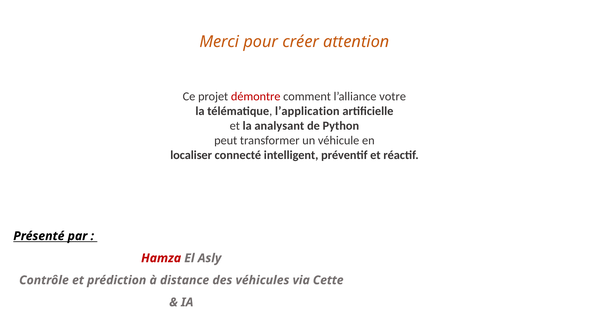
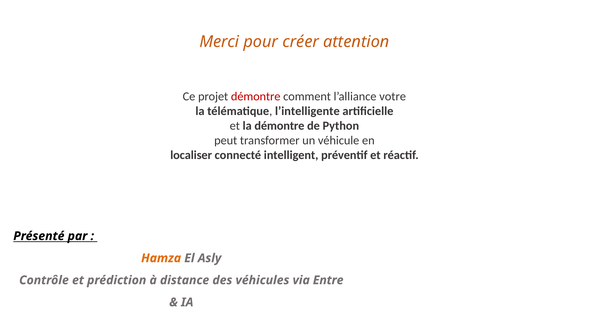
l’application: l’application -> l’intelligente
la analysant: analysant -> démontre
Hamza colour: red -> orange
Cette: Cette -> Entre
